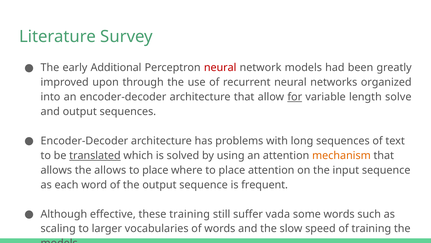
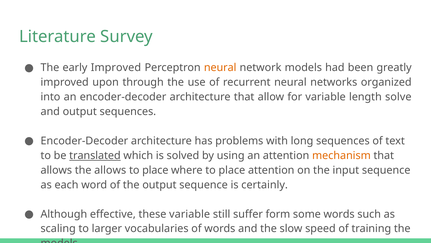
early Additional: Additional -> Improved
neural at (220, 68) colour: red -> orange
for underline: present -> none
frequent: frequent -> certainly
these training: training -> variable
vada: vada -> form
